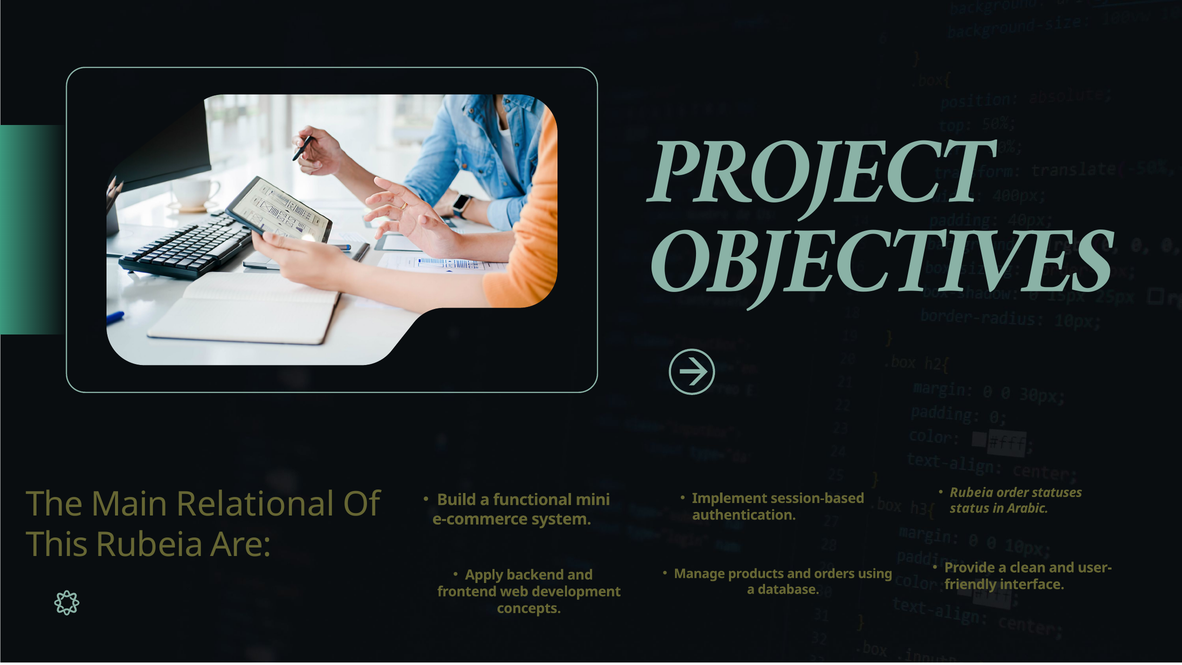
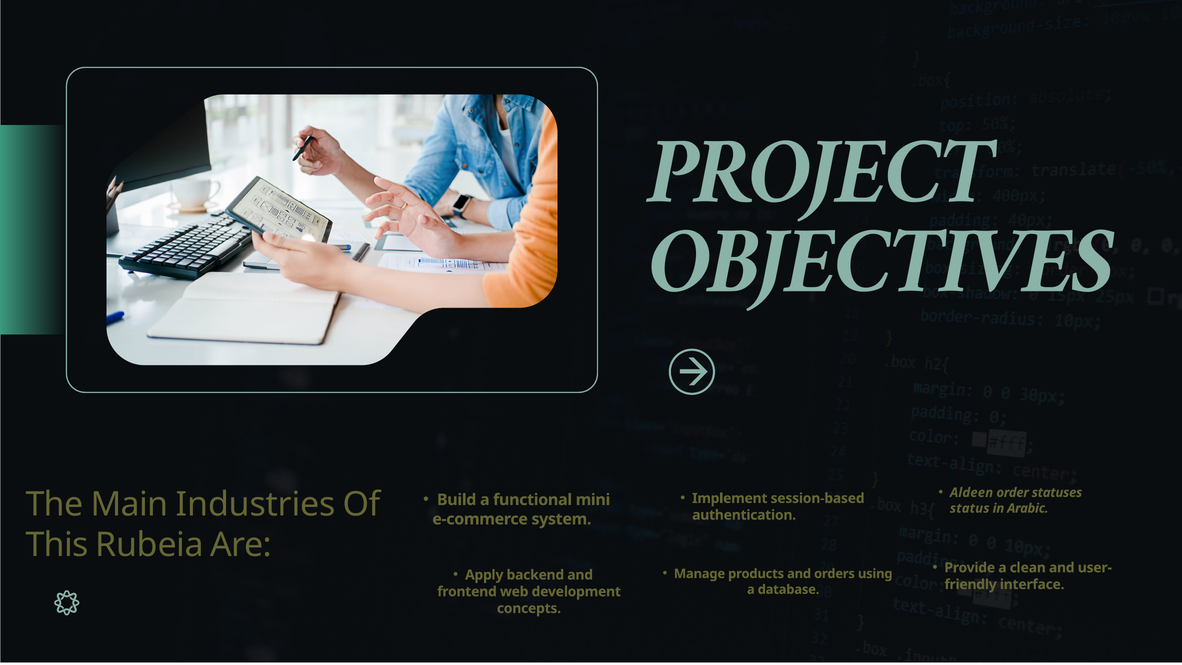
Rubeia at (972, 493): Rubeia -> Aldeen
Relational: Relational -> Industries
